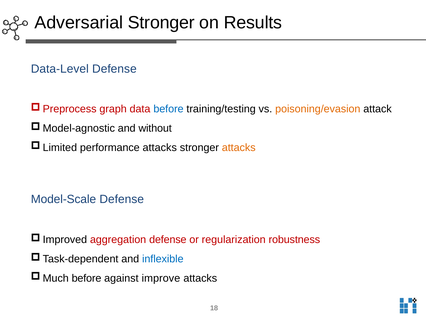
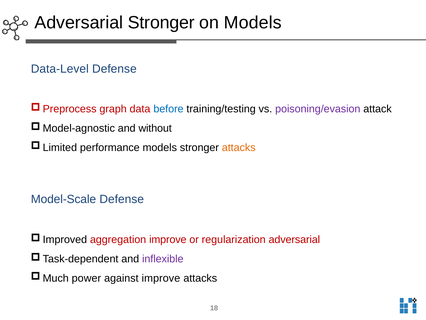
on Results: Results -> Models
poisoning/evasion colour: orange -> purple
performance attacks: attacks -> models
aggregation defense: defense -> improve
regularization robustness: robustness -> adversarial
inflexible colour: blue -> purple
before at (87, 278): before -> power
